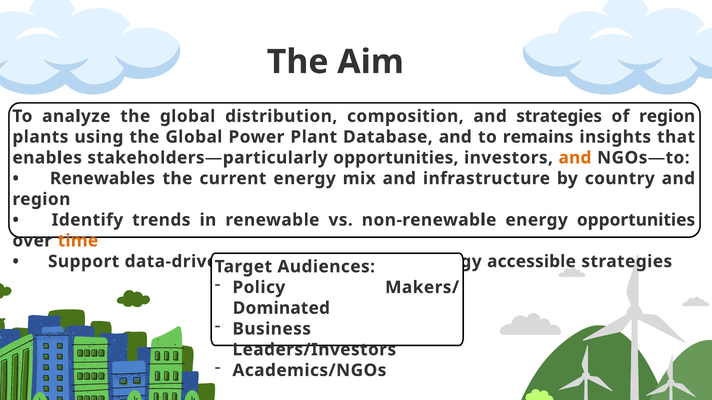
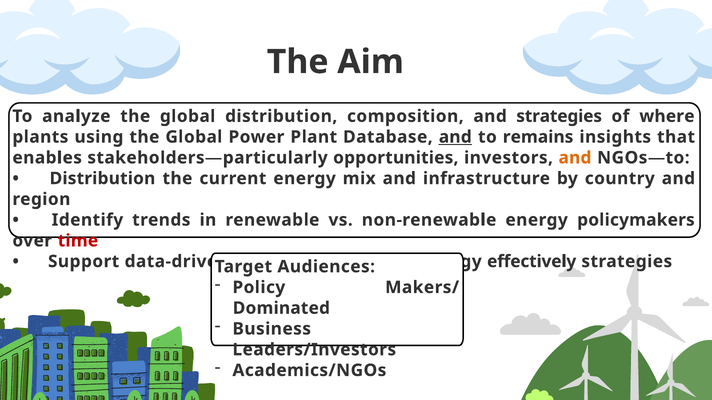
of region: region -> where
and at (455, 137) underline: none -> present
Renewables at (102, 179): Renewables -> Distribution
energy opportunities: opportunities -> policymakers
time colour: orange -> red
accessible: accessible -> effectively
